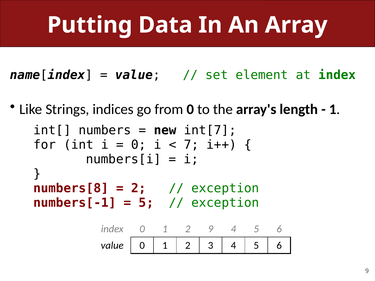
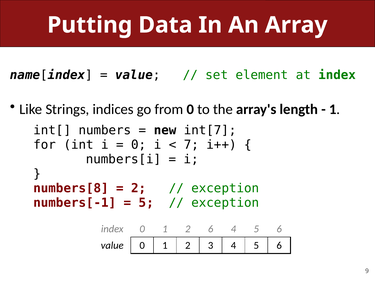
2 9: 9 -> 6
